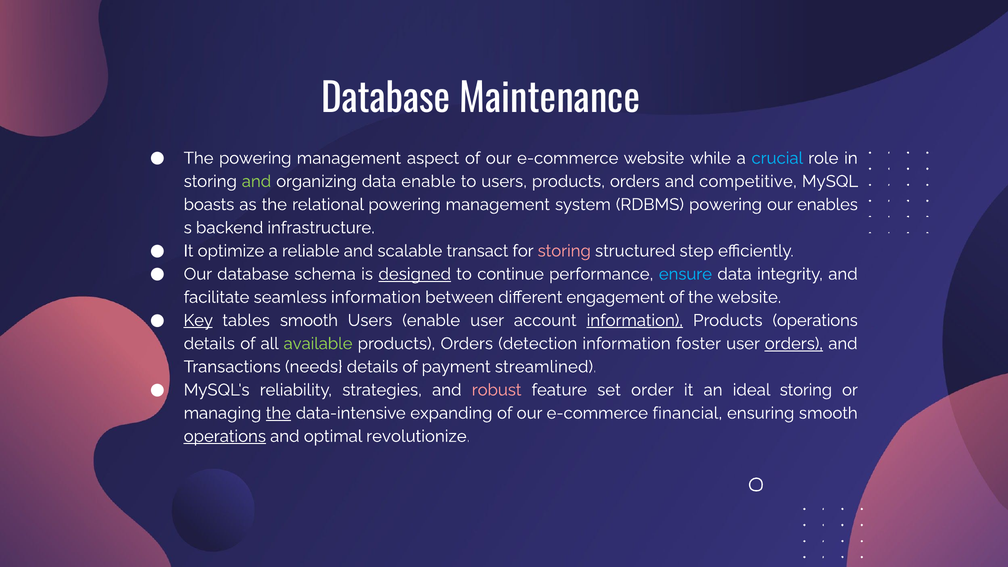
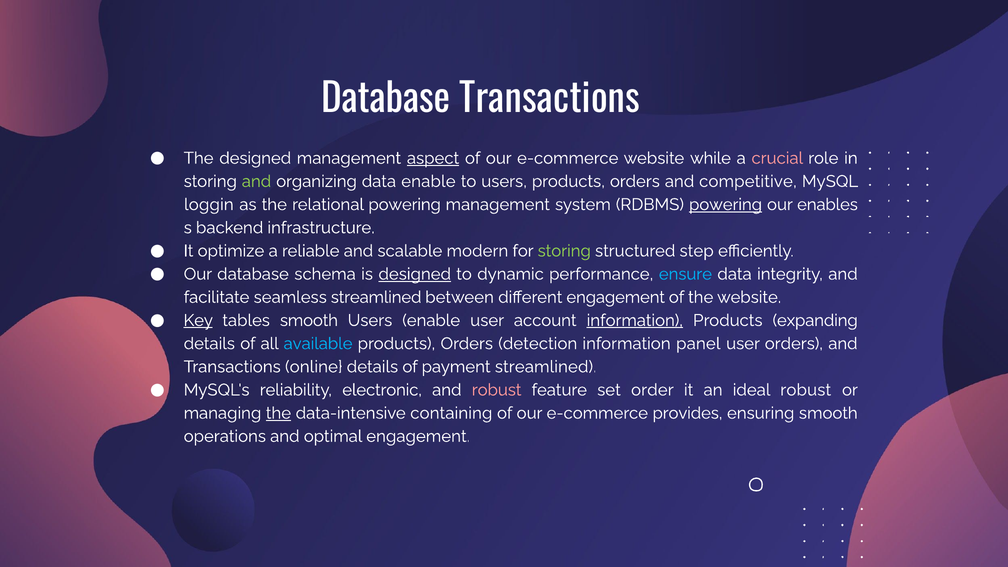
Database Maintenance: Maintenance -> Transactions
The powering: powering -> designed
aspect underline: none -> present
crucial colour: light blue -> pink
boasts: boasts -> loggin
powering at (726, 205) underline: none -> present
transact: transact -> modern
storing at (564, 251) colour: pink -> light green
continue: continue -> dynamic
seamless information: information -> streamlined
Products operations: operations -> expanding
available colour: light green -> light blue
foster: foster -> panel
orders at (794, 344) underline: present -> none
needs: needs -> online
strategies: strategies -> electronic
ideal storing: storing -> robust
expanding: expanding -> containing
financial: financial -> provides
operations at (225, 436) underline: present -> none
optimal revolutionize: revolutionize -> engagement
